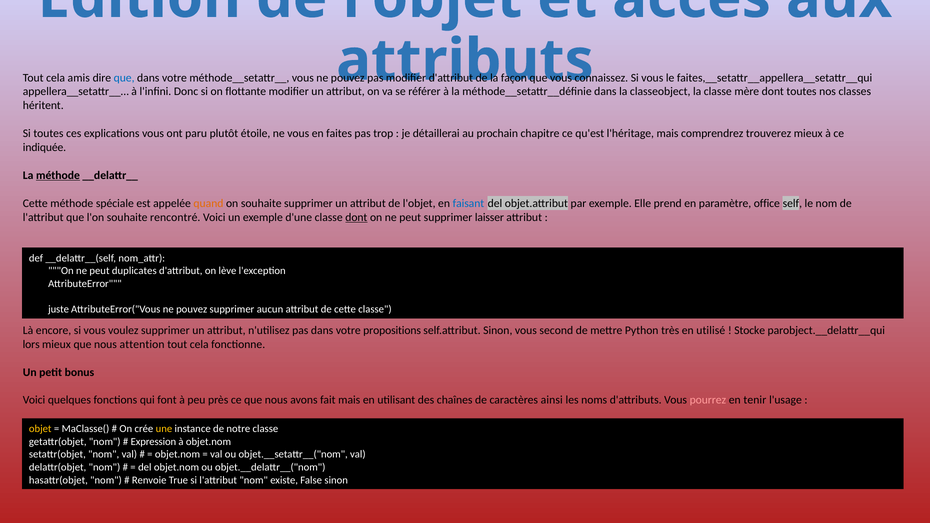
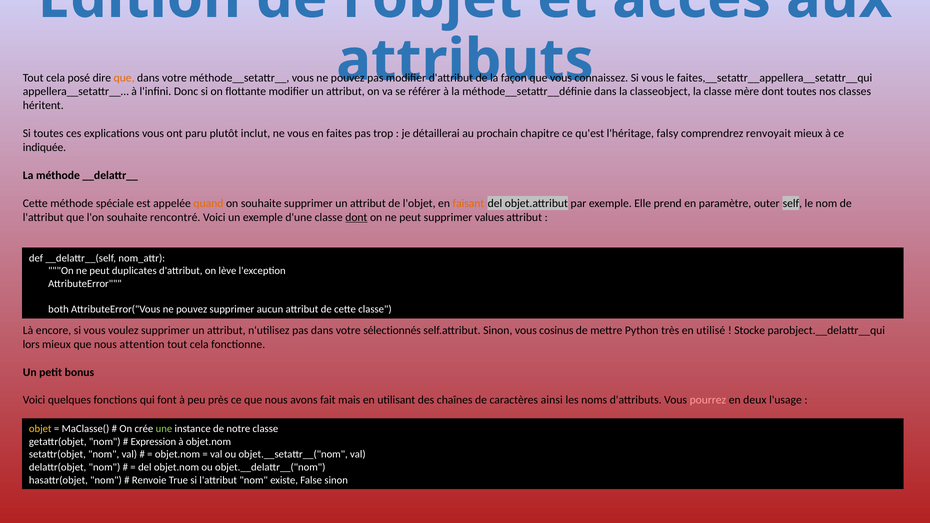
amis: amis -> posé
que at (124, 78) colour: blue -> orange
étoile: étoile -> inclut
l'héritage mais: mais -> falsy
trouverez: trouverez -> renvoyait
méthode at (58, 175) underline: present -> none
faisant colour: blue -> orange
office: office -> outer
laisser: laisser -> values
juste: juste -> both
propositions: propositions -> sélectionnés
second: second -> cosinus
tenir: tenir -> deux
une colour: yellow -> light green
